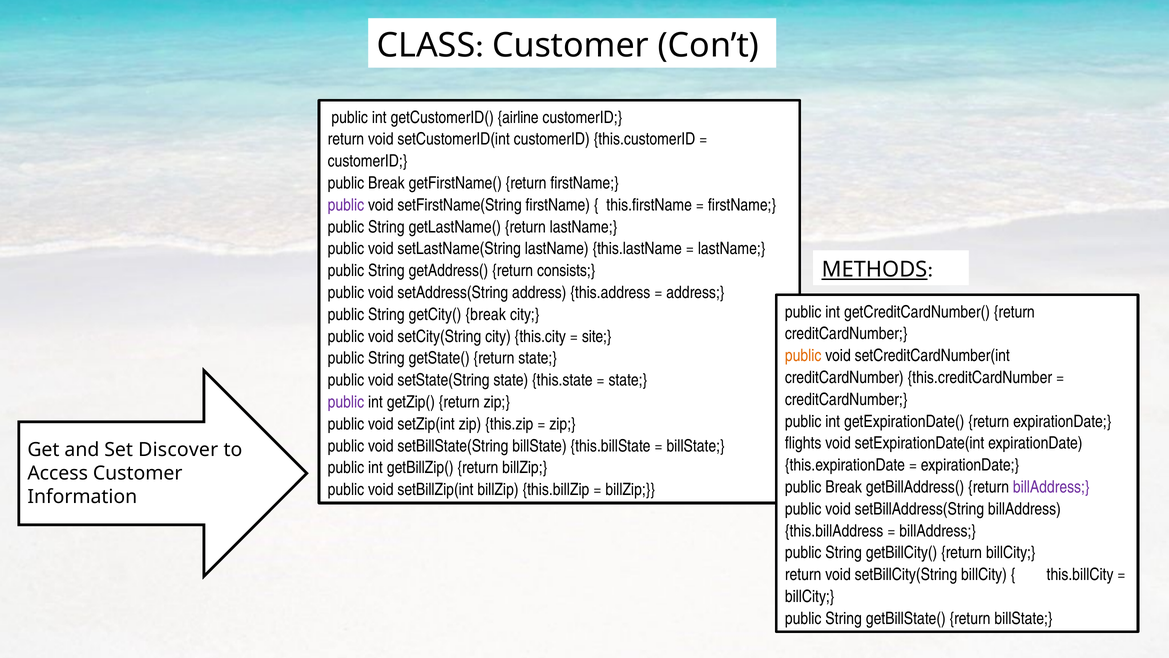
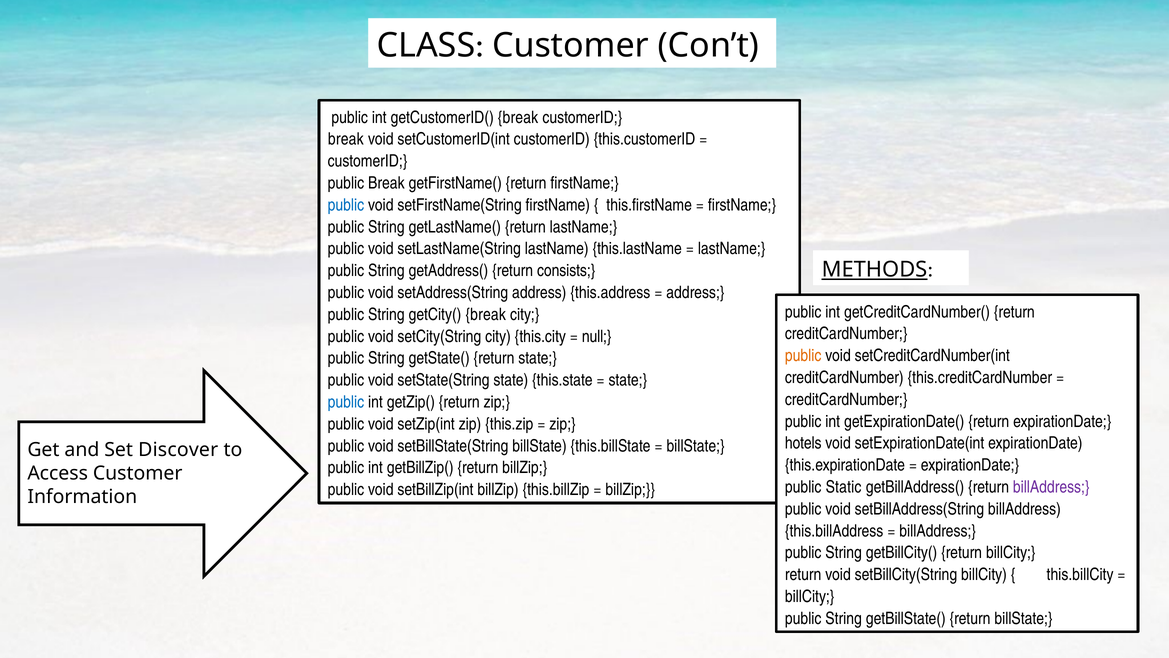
getCustomerID( airline: airline -> break
return at (346, 139): return -> break
public at (346, 205) colour: purple -> blue
site: site -> null
public at (346, 402) colour: purple -> blue
flights: flights -> hotels
Break at (844, 487): Break -> Static
